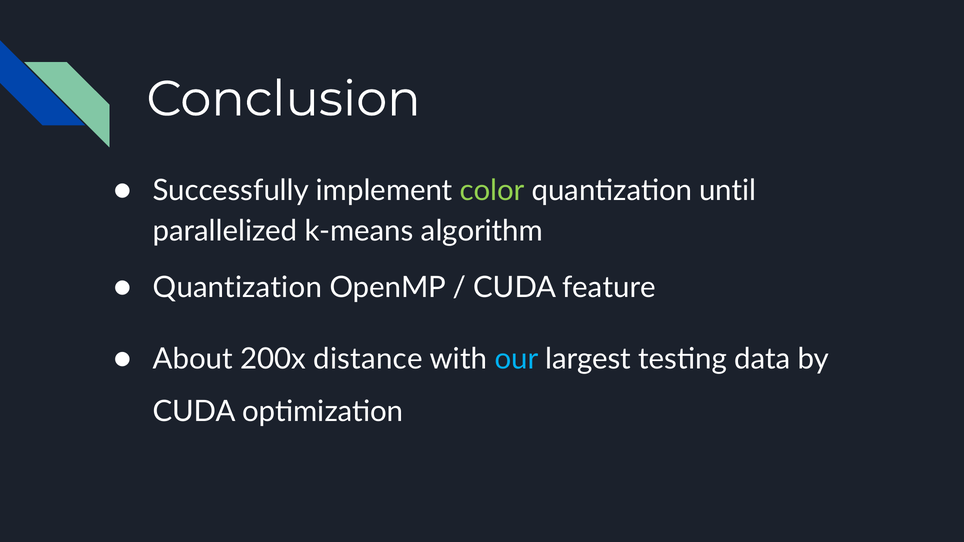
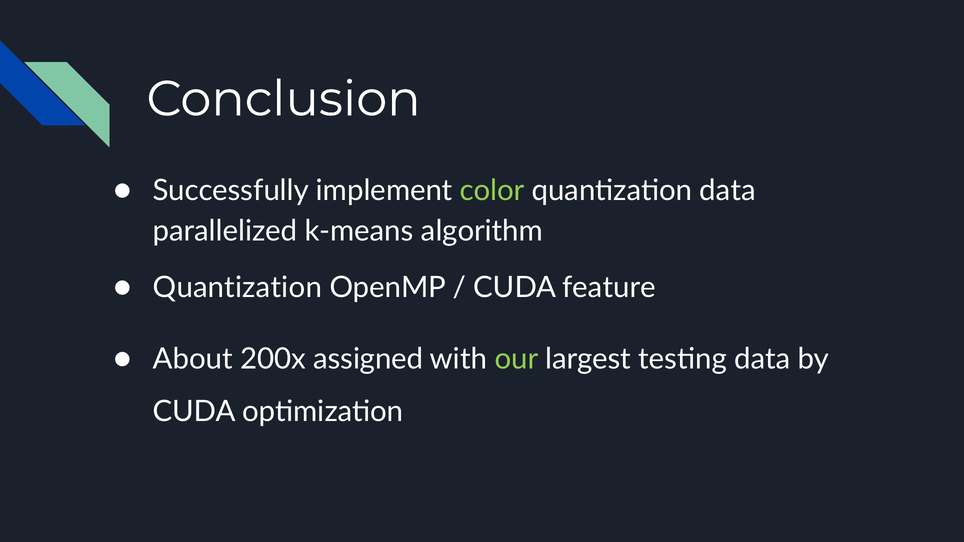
quantization until: until -> data
distance: distance -> assigned
our colour: light blue -> light green
